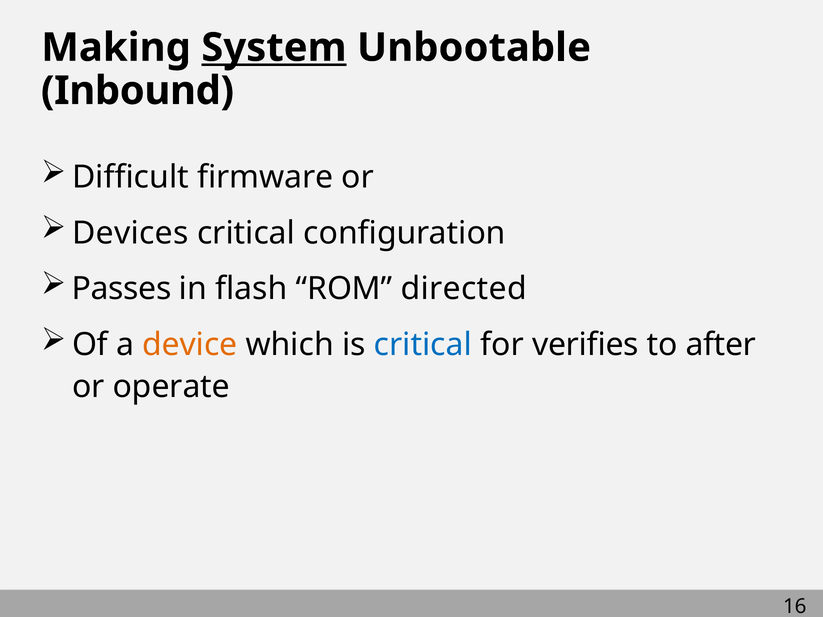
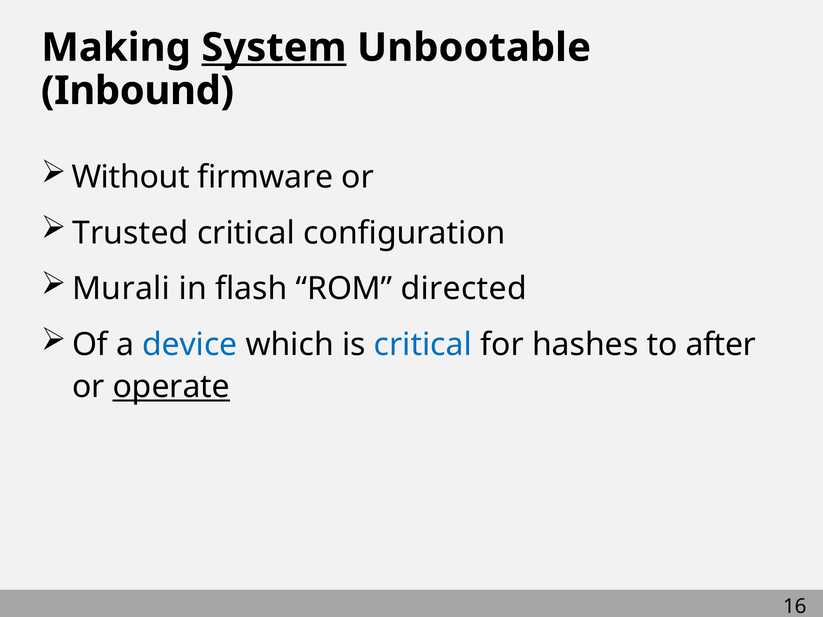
Difficult: Difficult -> Without
Devices: Devices -> Trusted
Passes: Passes -> Murali
device colour: orange -> blue
verifies: verifies -> hashes
operate underline: none -> present
